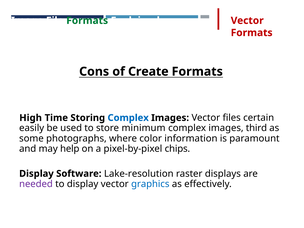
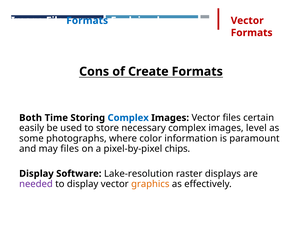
Formats at (87, 21) colour: green -> blue
High: High -> Both
minimum: minimum -> necessary
third: third -> level
may help: help -> files
graphics colour: blue -> orange
